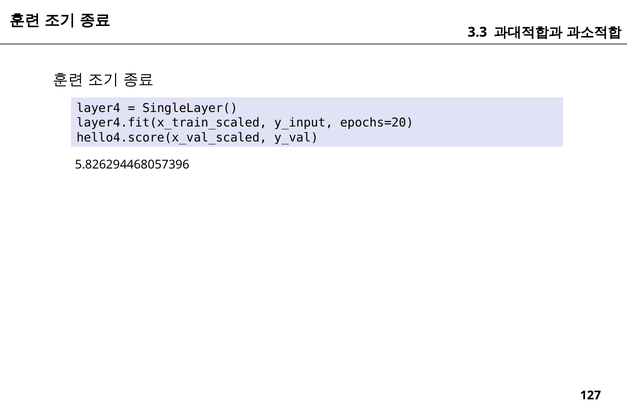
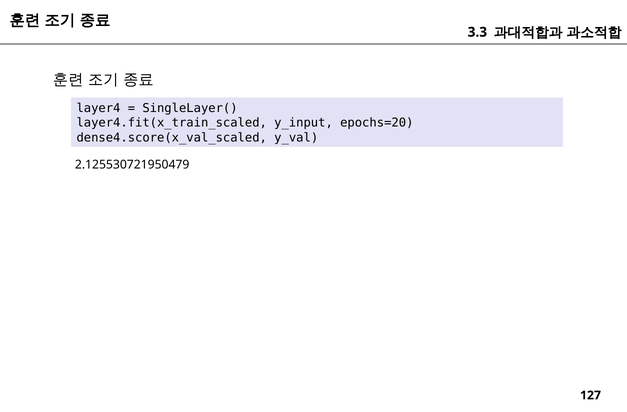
hello4.score(x_val_scaled: hello4.score(x_val_scaled -> dense4.score(x_val_scaled
5.826294468057396: 5.826294468057396 -> 2.125530721950479
